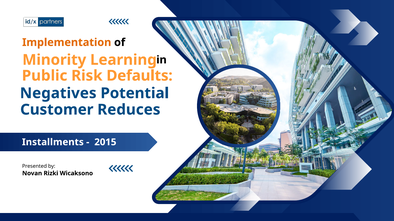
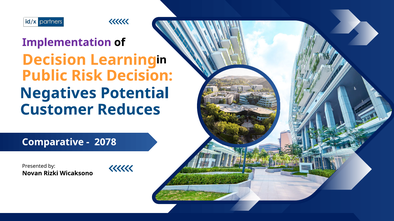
Implementation colour: orange -> purple
Minority at (54, 60): Minority -> Decision
Risk Defaults: Defaults -> Decision
Installments: Installments -> Comparative
2015: 2015 -> 2078
